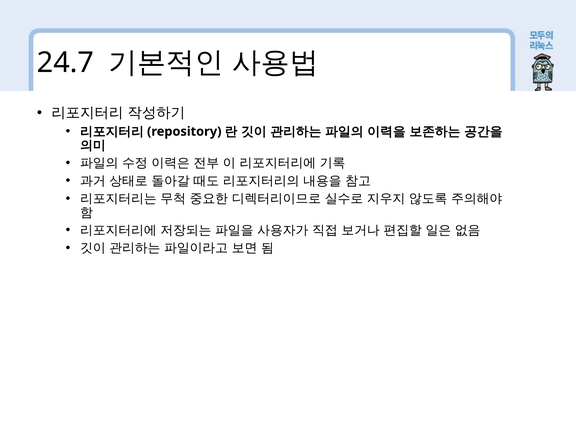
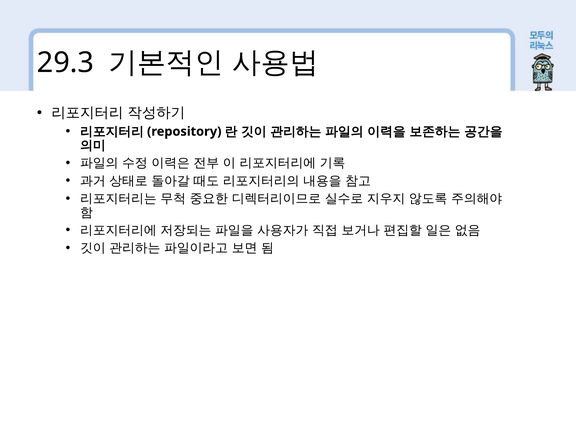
24.7: 24.7 -> 29.3
